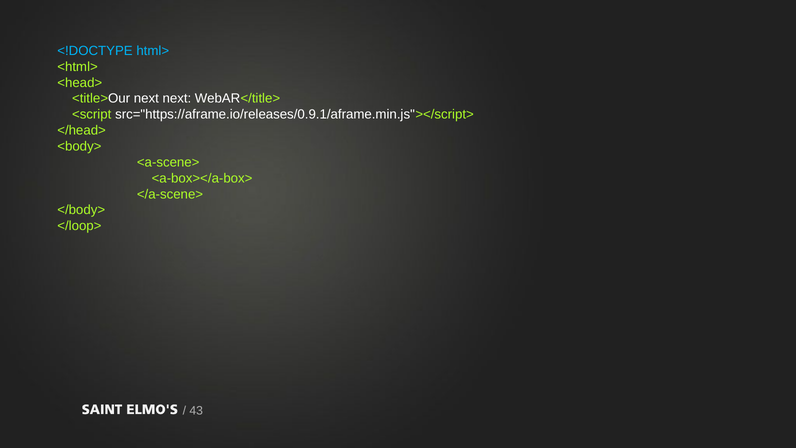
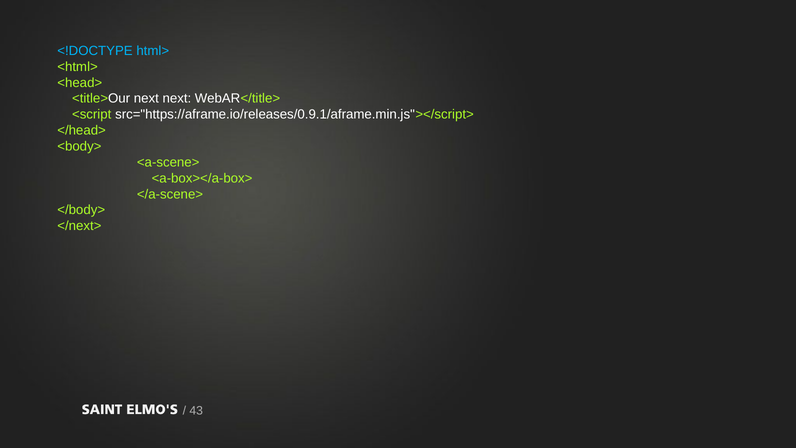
</loop>: </loop> -> </next>
